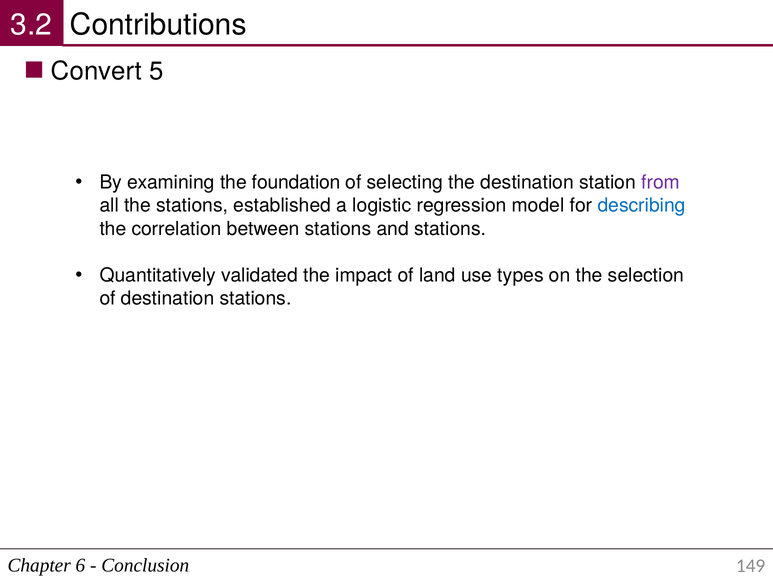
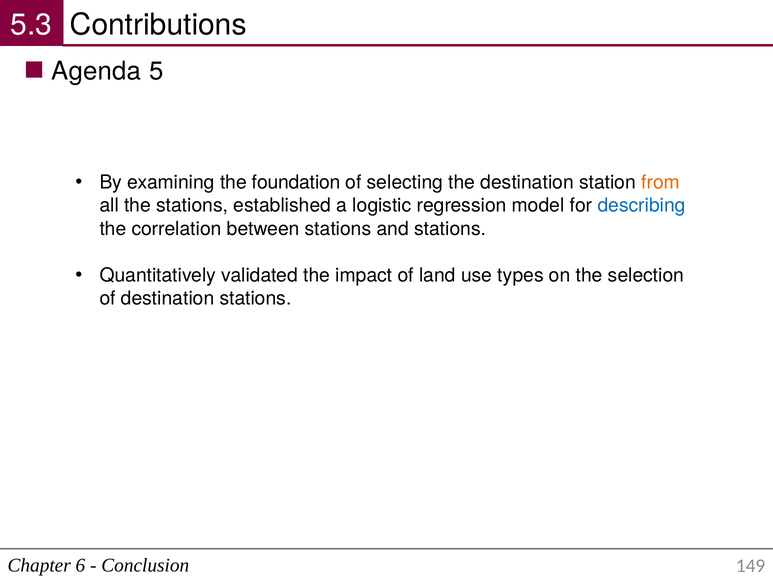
3.2: 3.2 -> 5.3
Convert: Convert -> Agenda
from colour: purple -> orange
